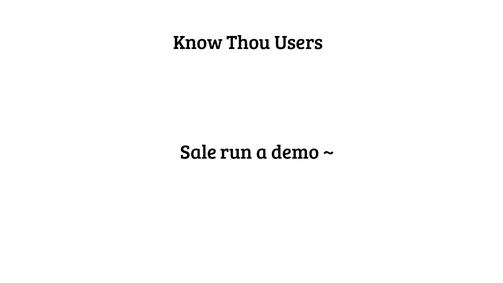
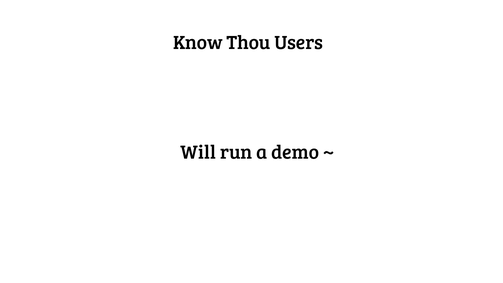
Sale: Sale -> Will
